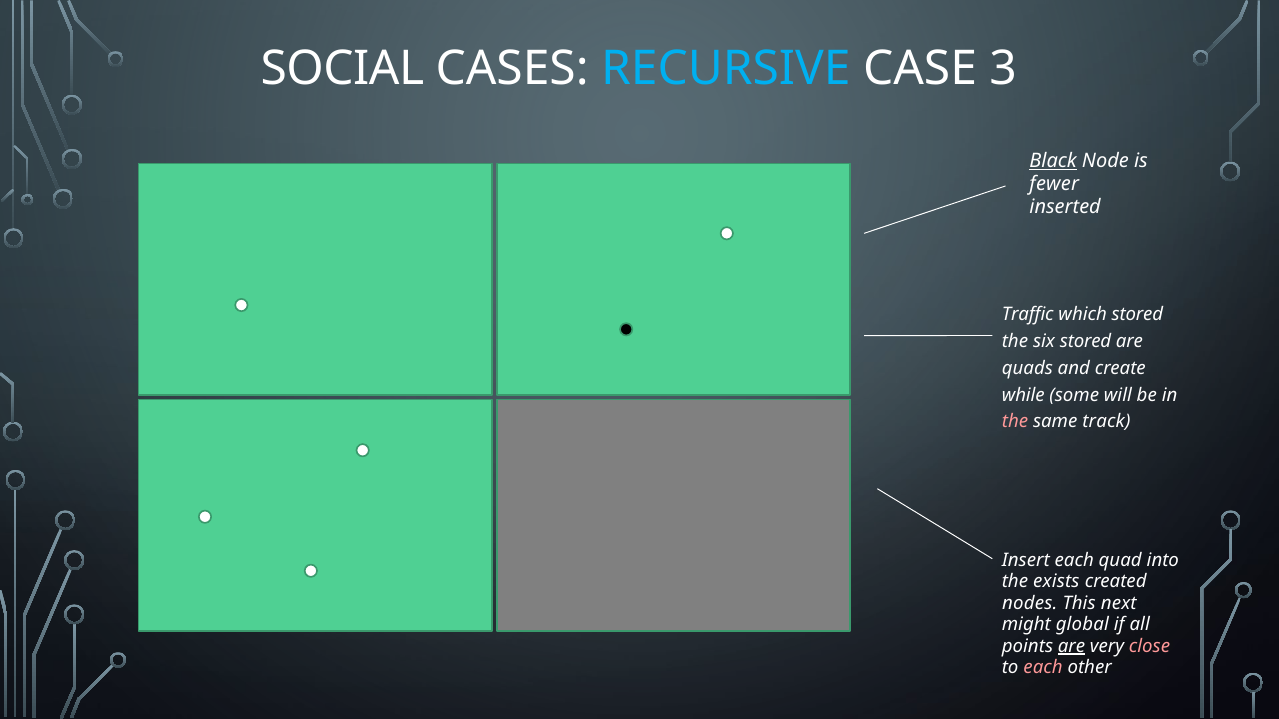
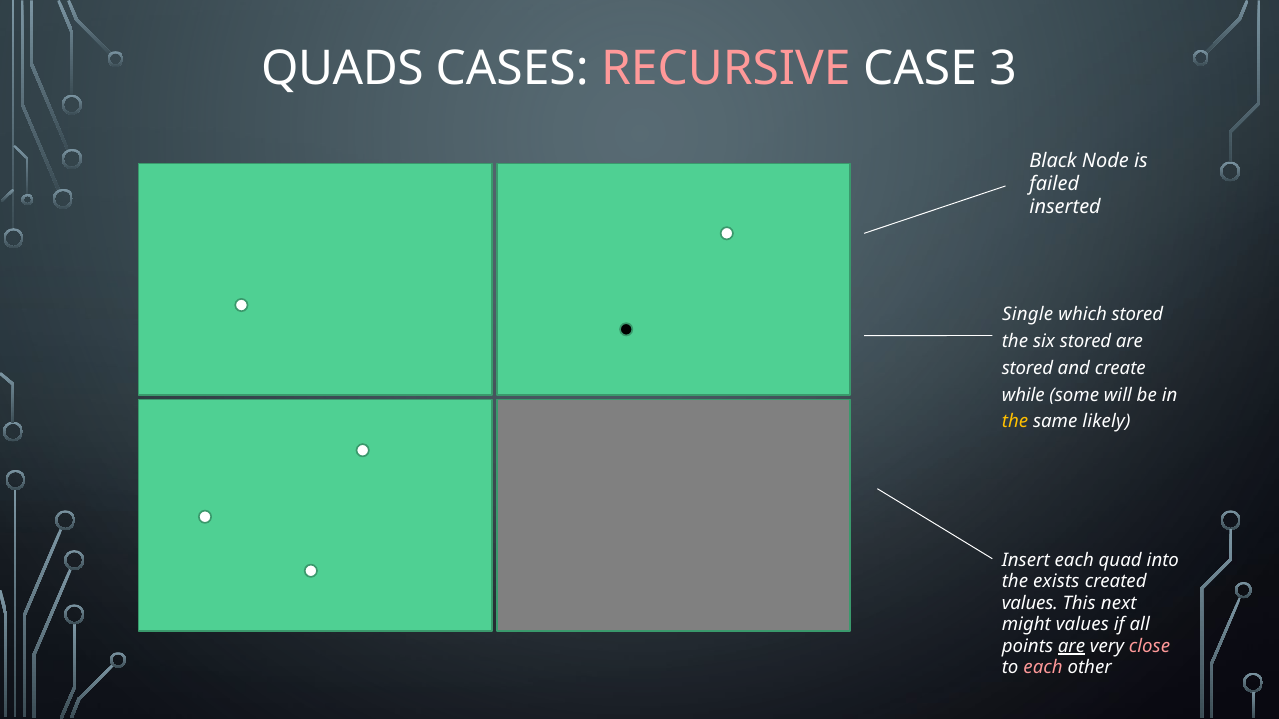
SOCIAL: SOCIAL -> QUADS
RECURSIVE colour: light blue -> pink
Black underline: present -> none
fewer: fewer -> failed
Traffic: Traffic -> Single
quads at (1027, 368): quads -> stored
the at (1015, 422) colour: pink -> yellow
track: track -> likely
nodes at (1030, 603): nodes -> values
might global: global -> values
